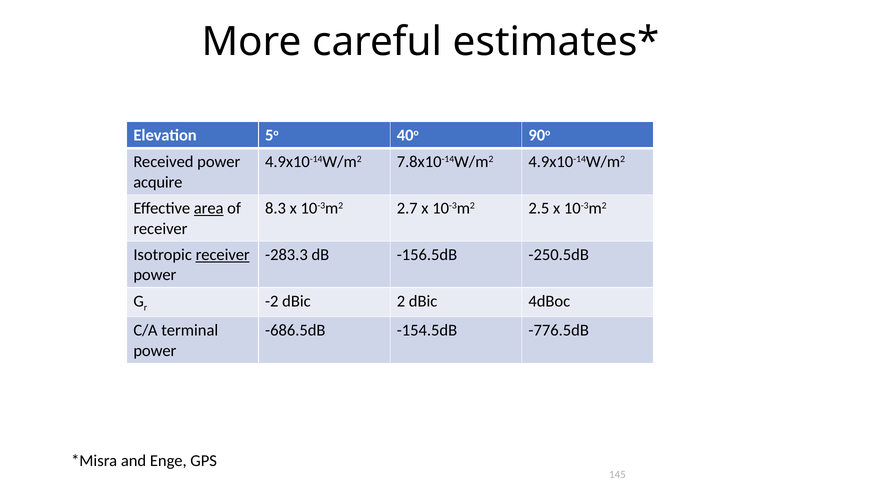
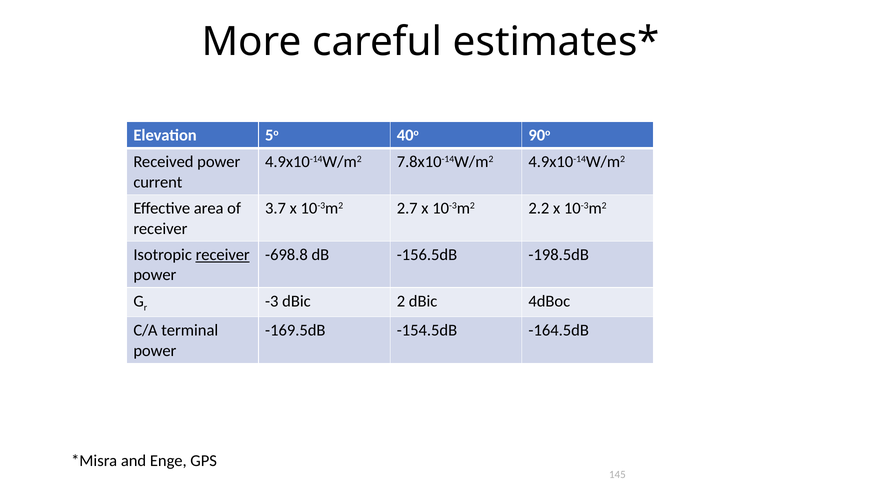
acquire: acquire -> current
area underline: present -> none
8.3: 8.3 -> 3.7
2.5: 2.5 -> 2.2
-283.3: -283.3 -> -698.8
-250.5dB: -250.5dB -> -198.5dB
-2: -2 -> -3
-686.5dB: -686.5dB -> -169.5dB
-776.5dB: -776.5dB -> -164.5dB
